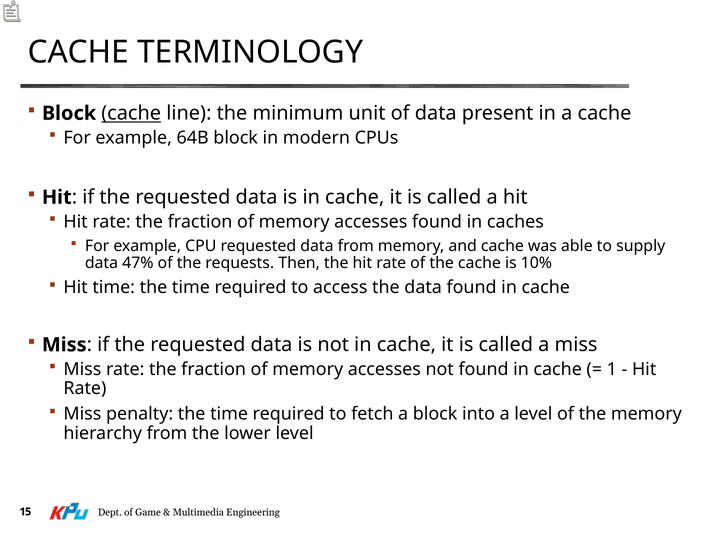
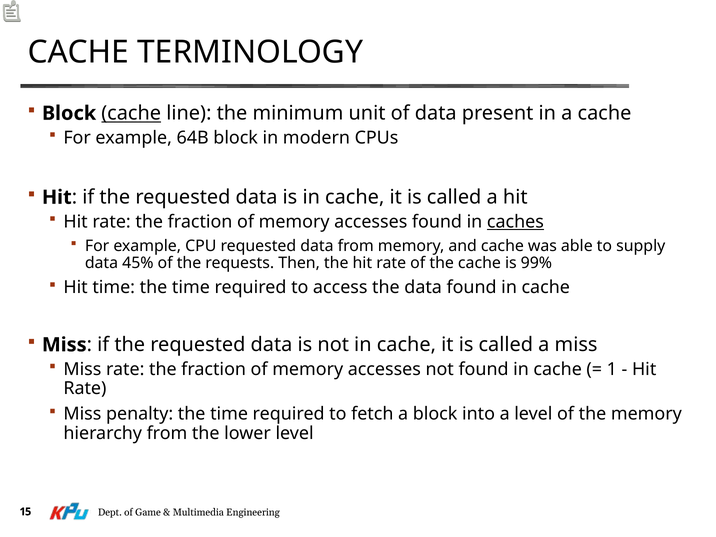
caches underline: none -> present
47%: 47% -> 45%
10%: 10% -> 99%
